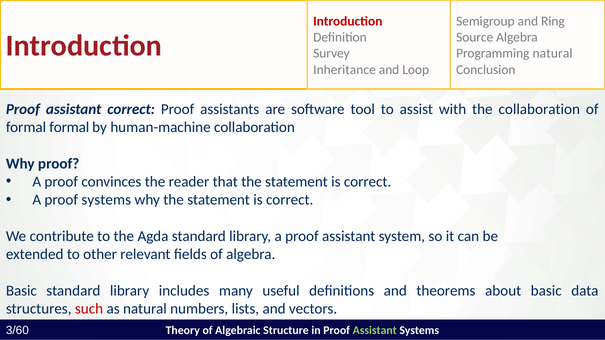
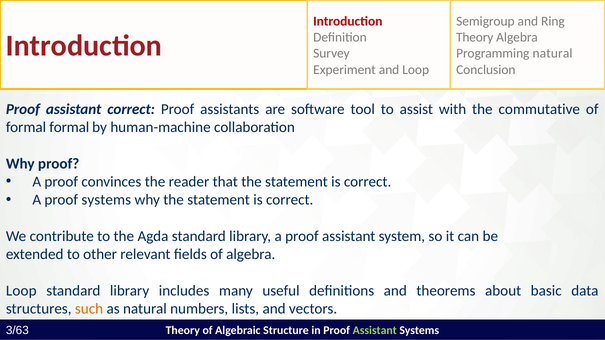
Source at (475, 37): Source -> Theory
Inheritance: Inheritance -> Experiment
the collaboration: collaboration -> commutative
Basic at (21, 291): Basic -> Loop
such colour: red -> orange
3/60: 3/60 -> 3/63
